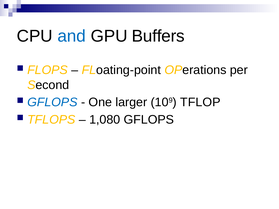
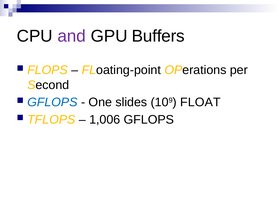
and colour: blue -> purple
larger: larger -> slides
TFLOP: TFLOP -> FLOAT
1,080: 1,080 -> 1,006
